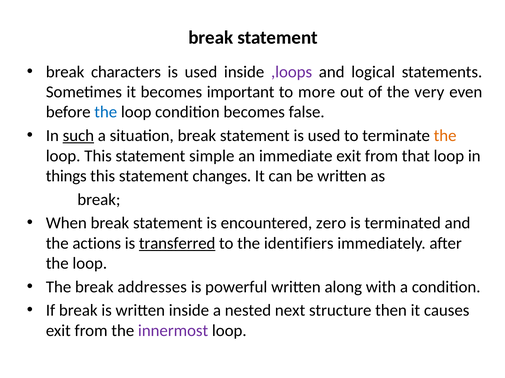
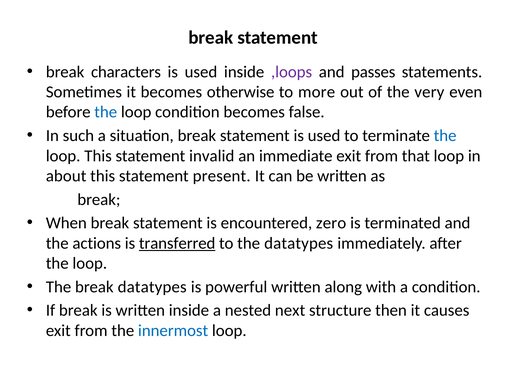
logical: logical -> passes
important: important -> otherwise
such underline: present -> none
the at (445, 136) colour: orange -> blue
simple: simple -> invalid
things: things -> about
changes: changes -> present
the identifiers: identifiers -> datatypes
break addresses: addresses -> datatypes
innermost colour: purple -> blue
